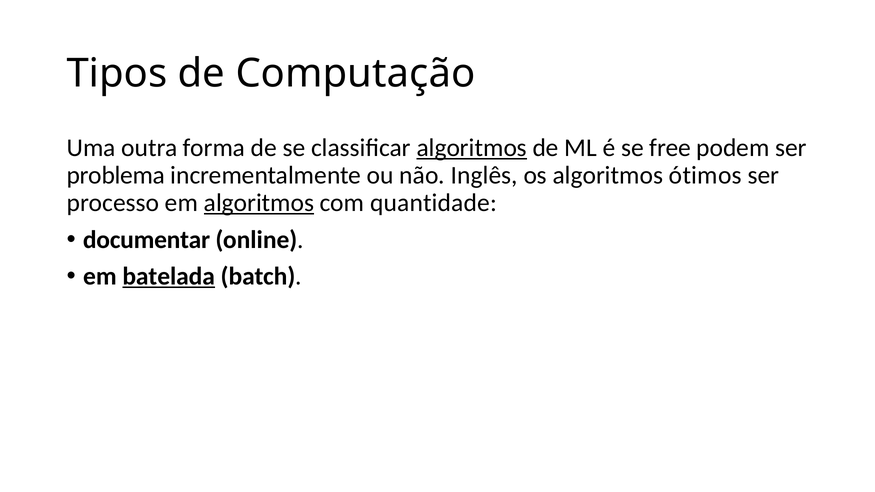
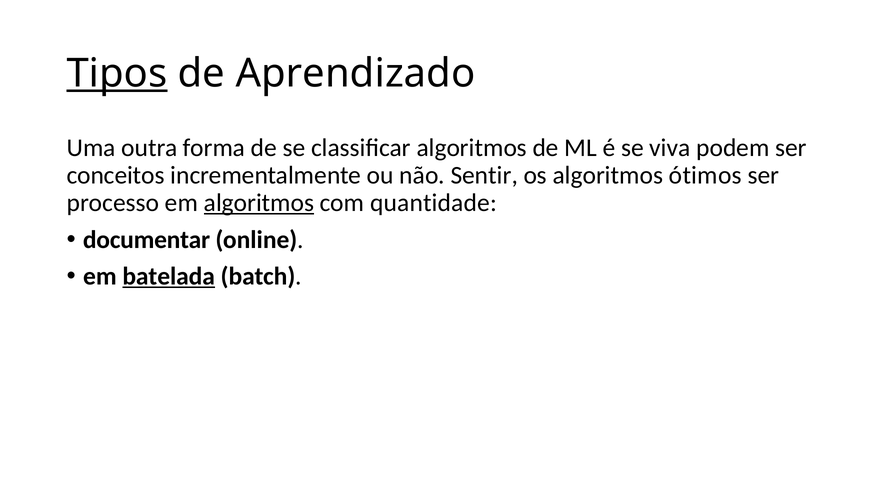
Tipos underline: none -> present
Computação: Computação -> Aprendizado
algoritmos at (472, 148) underline: present -> none
free: free -> viva
problema: problema -> conceitos
Inglês: Inglês -> Sentir
